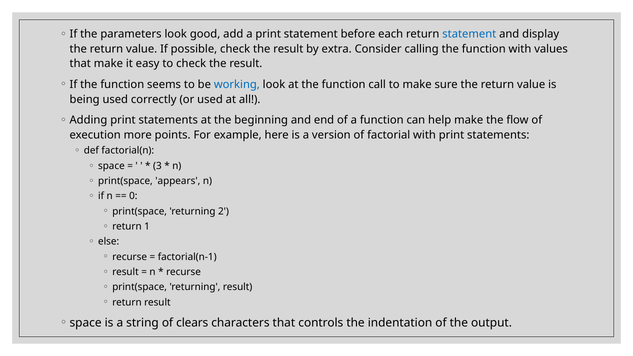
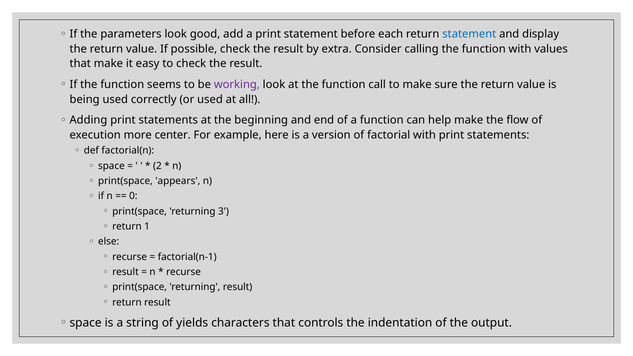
working colour: blue -> purple
points: points -> center
3: 3 -> 2
2: 2 -> 3
clears: clears -> yields
